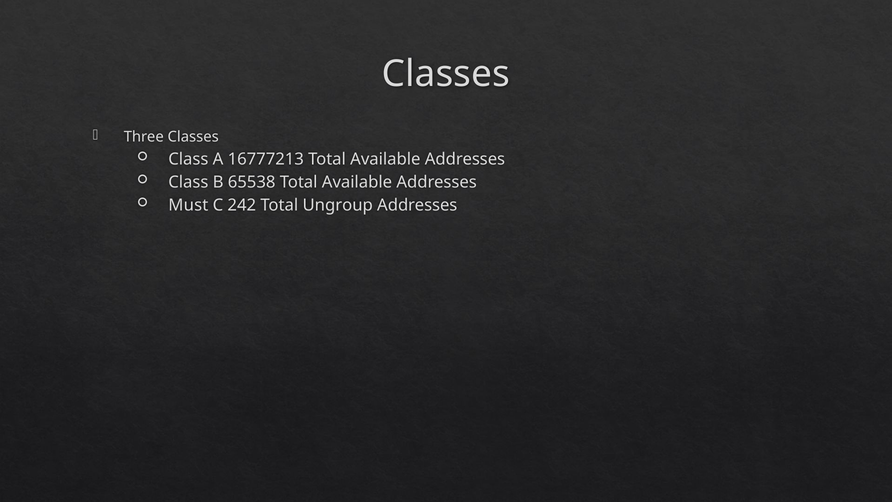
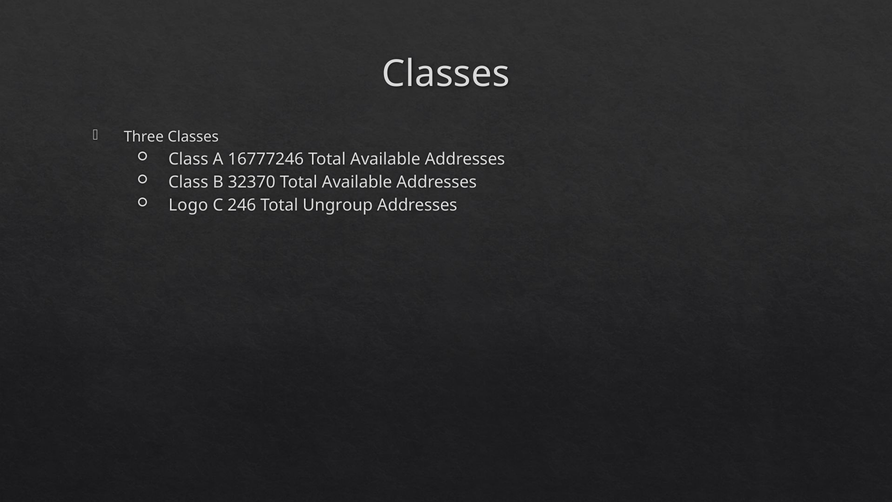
16777213: 16777213 -> 16777246
65538: 65538 -> 32370
Must: Must -> Logo
242: 242 -> 246
